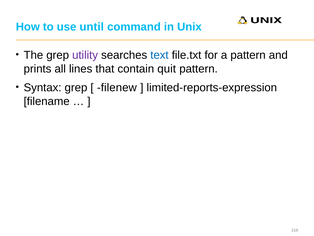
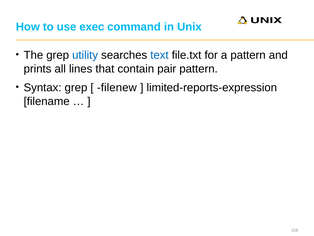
until: until -> exec
utility colour: purple -> blue
quit: quit -> pair
